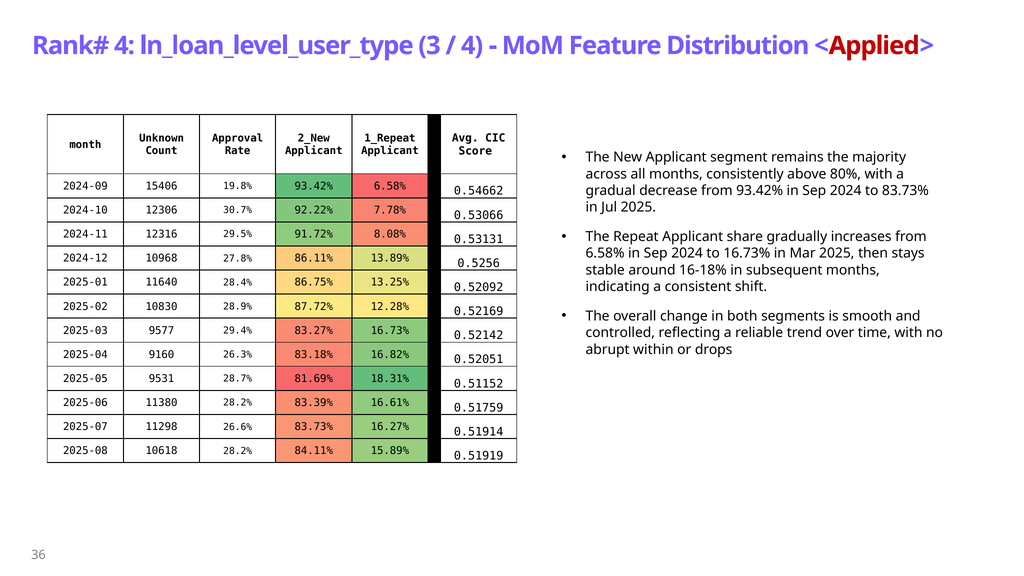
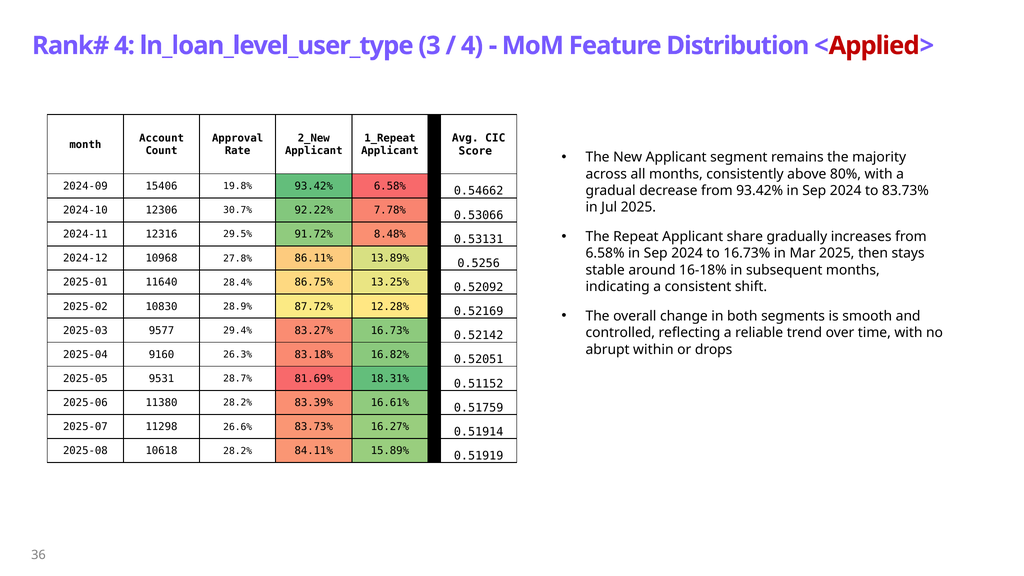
Unknown: Unknown -> Account
8.08%: 8.08% -> 8.48%
